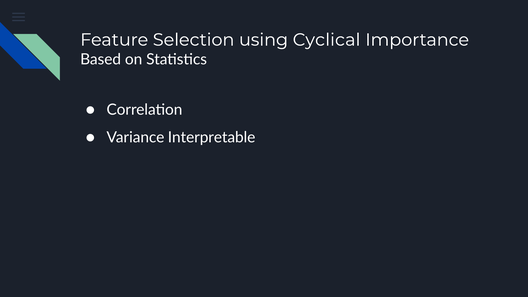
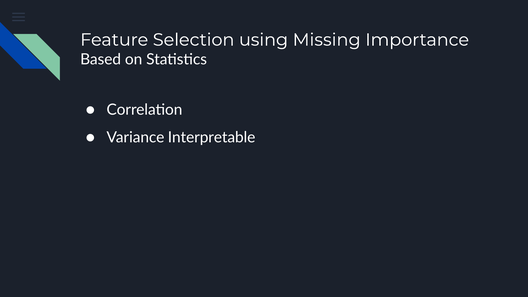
Cyclical: Cyclical -> Missing
